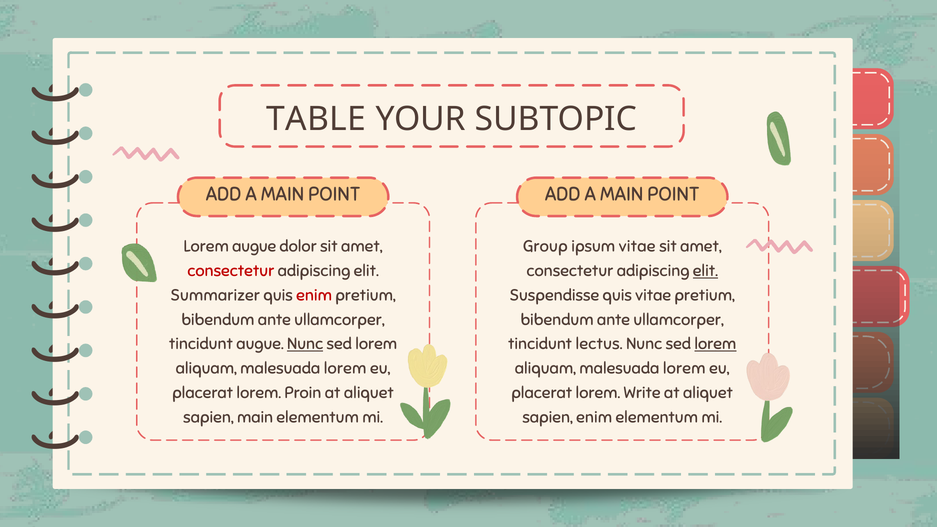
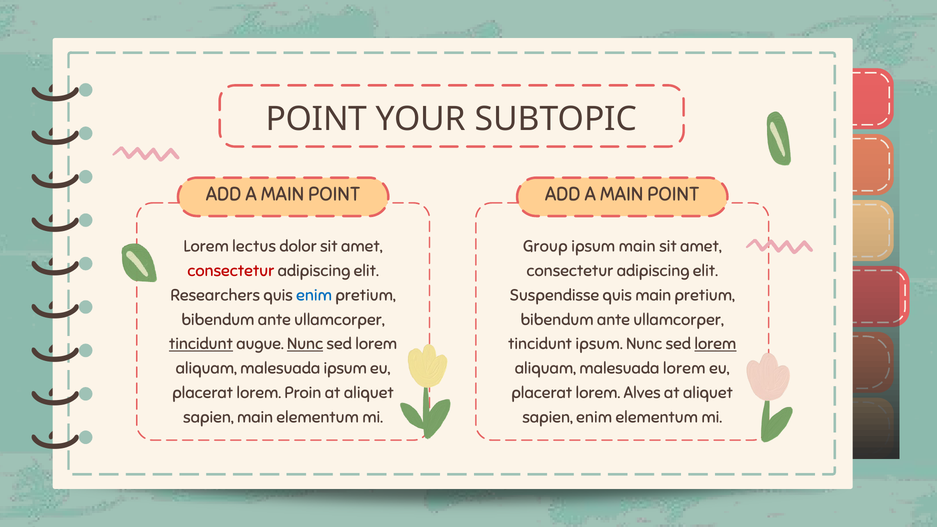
TABLE at (316, 119): TABLE -> POINT
Lorem augue: augue -> lectus
ipsum vitae: vitae -> main
elit at (705, 271) underline: present -> none
Summarizer: Summarizer -> Researchers
enim at (314, 295) colour: red -> blue
quis vitae: vitae -> main
tincidunt at (201, 344) underline: none -> present
tincidunt lectus: lectus -> ipsum
lorem at (345, 369): lorem -> ipsum
Write: Write -> Alves
